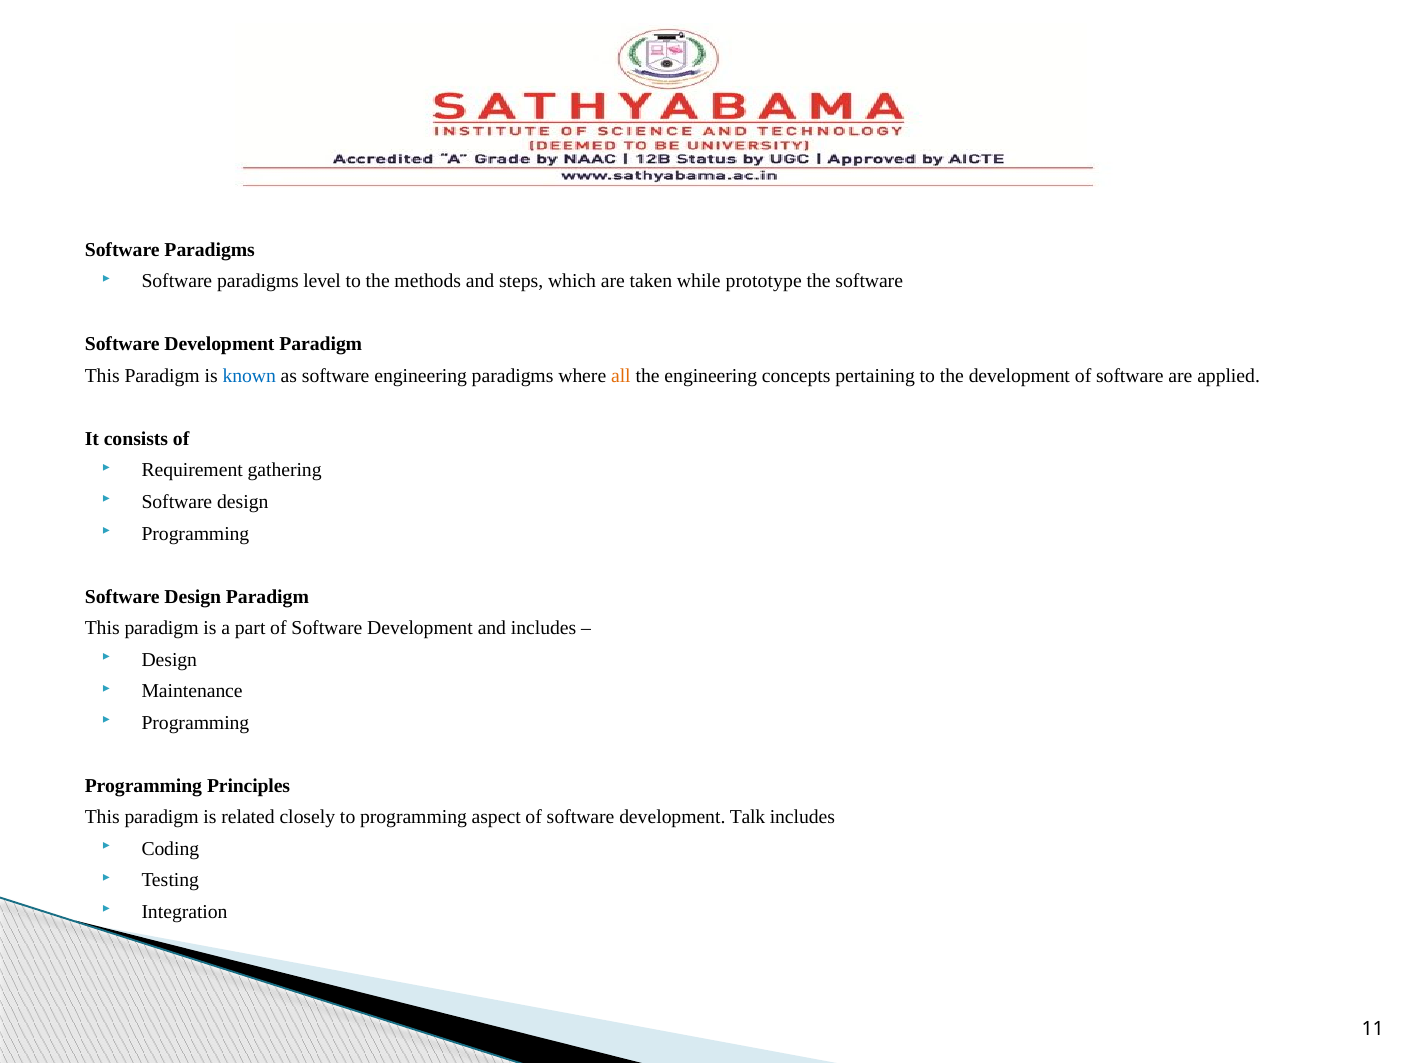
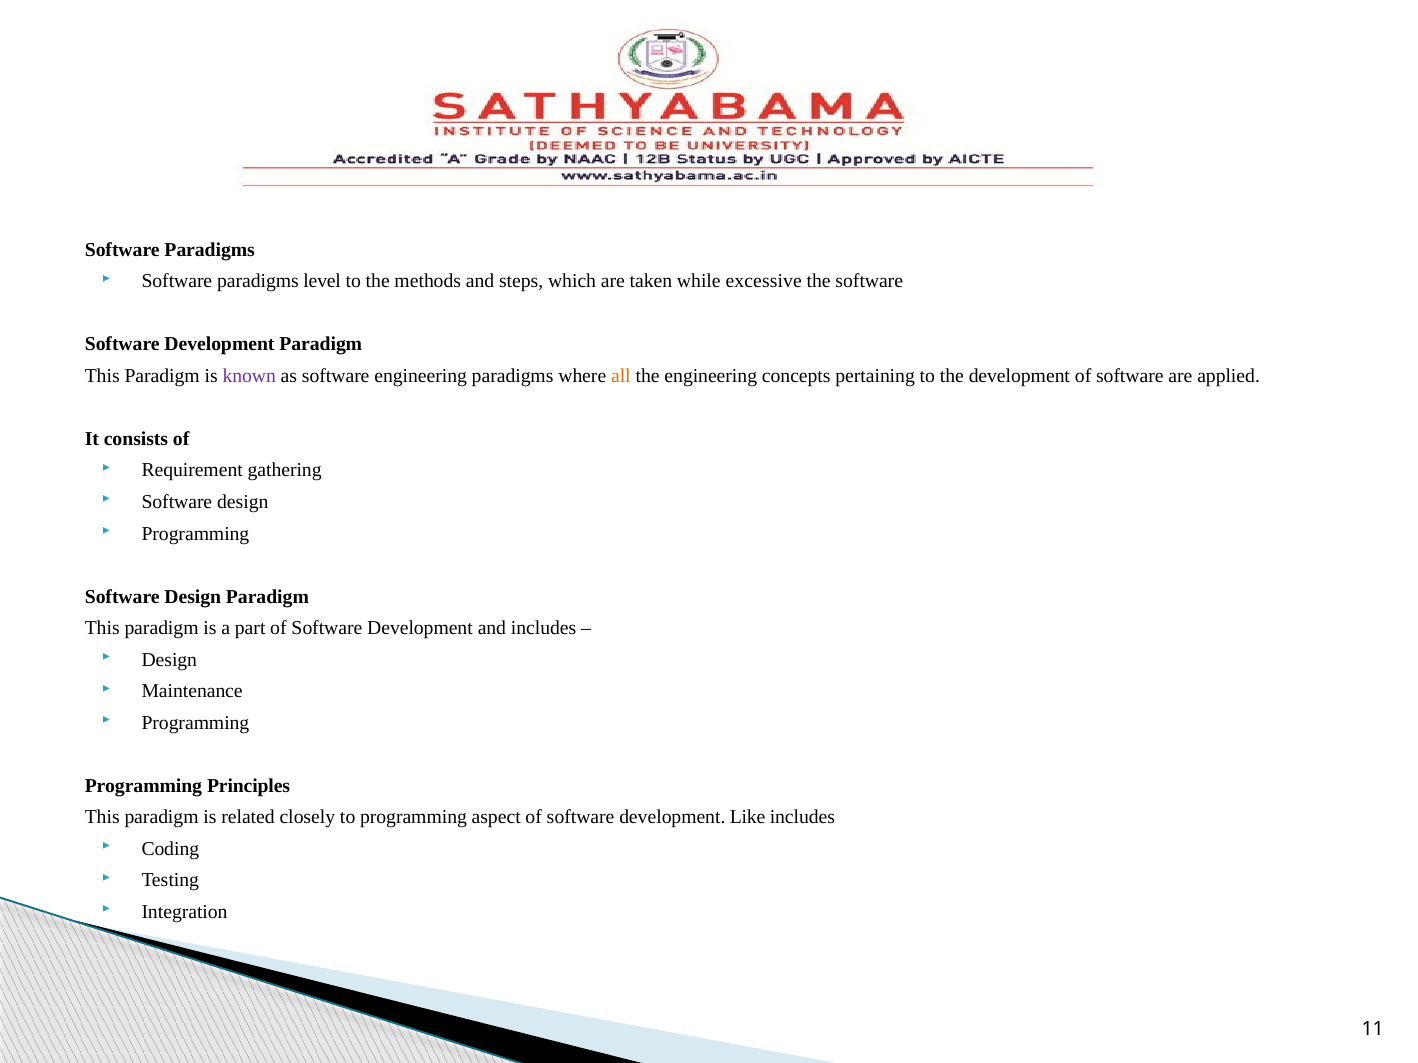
prototype: prototype -> excessive
known colour: blue -> purple
Talk: Talk -> Like
